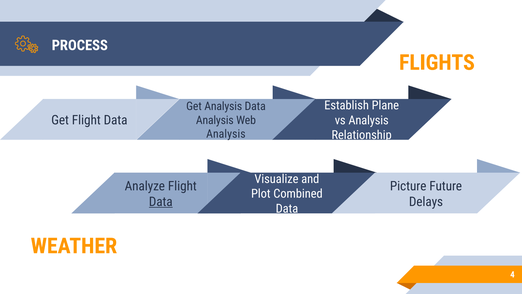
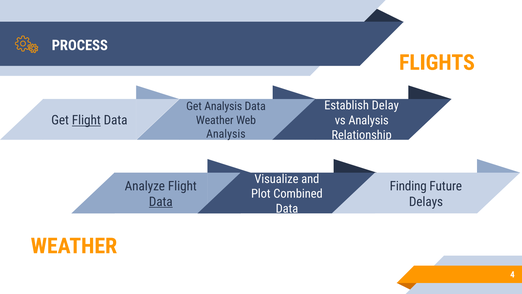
Plane: Plane -> Delay
Flight at (86, 120) underline: none -> present
Analysis at (215, 120): Analysis -> Weather
Picture: Picture -> Finding
